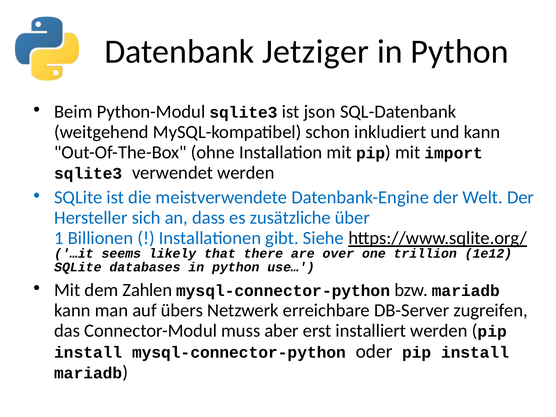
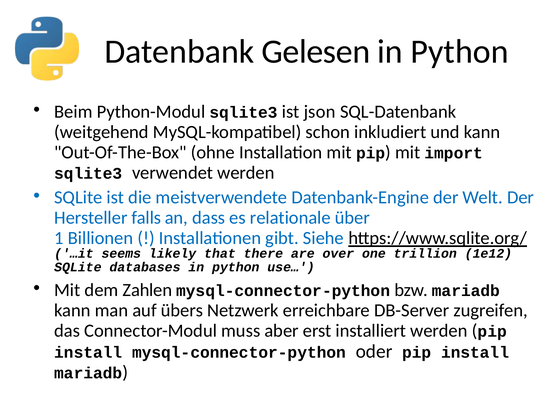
Jetziger: Jetziger -> Gelesen
sich: sich -> falls
zusätzliche: zusätzliche -> relationale
